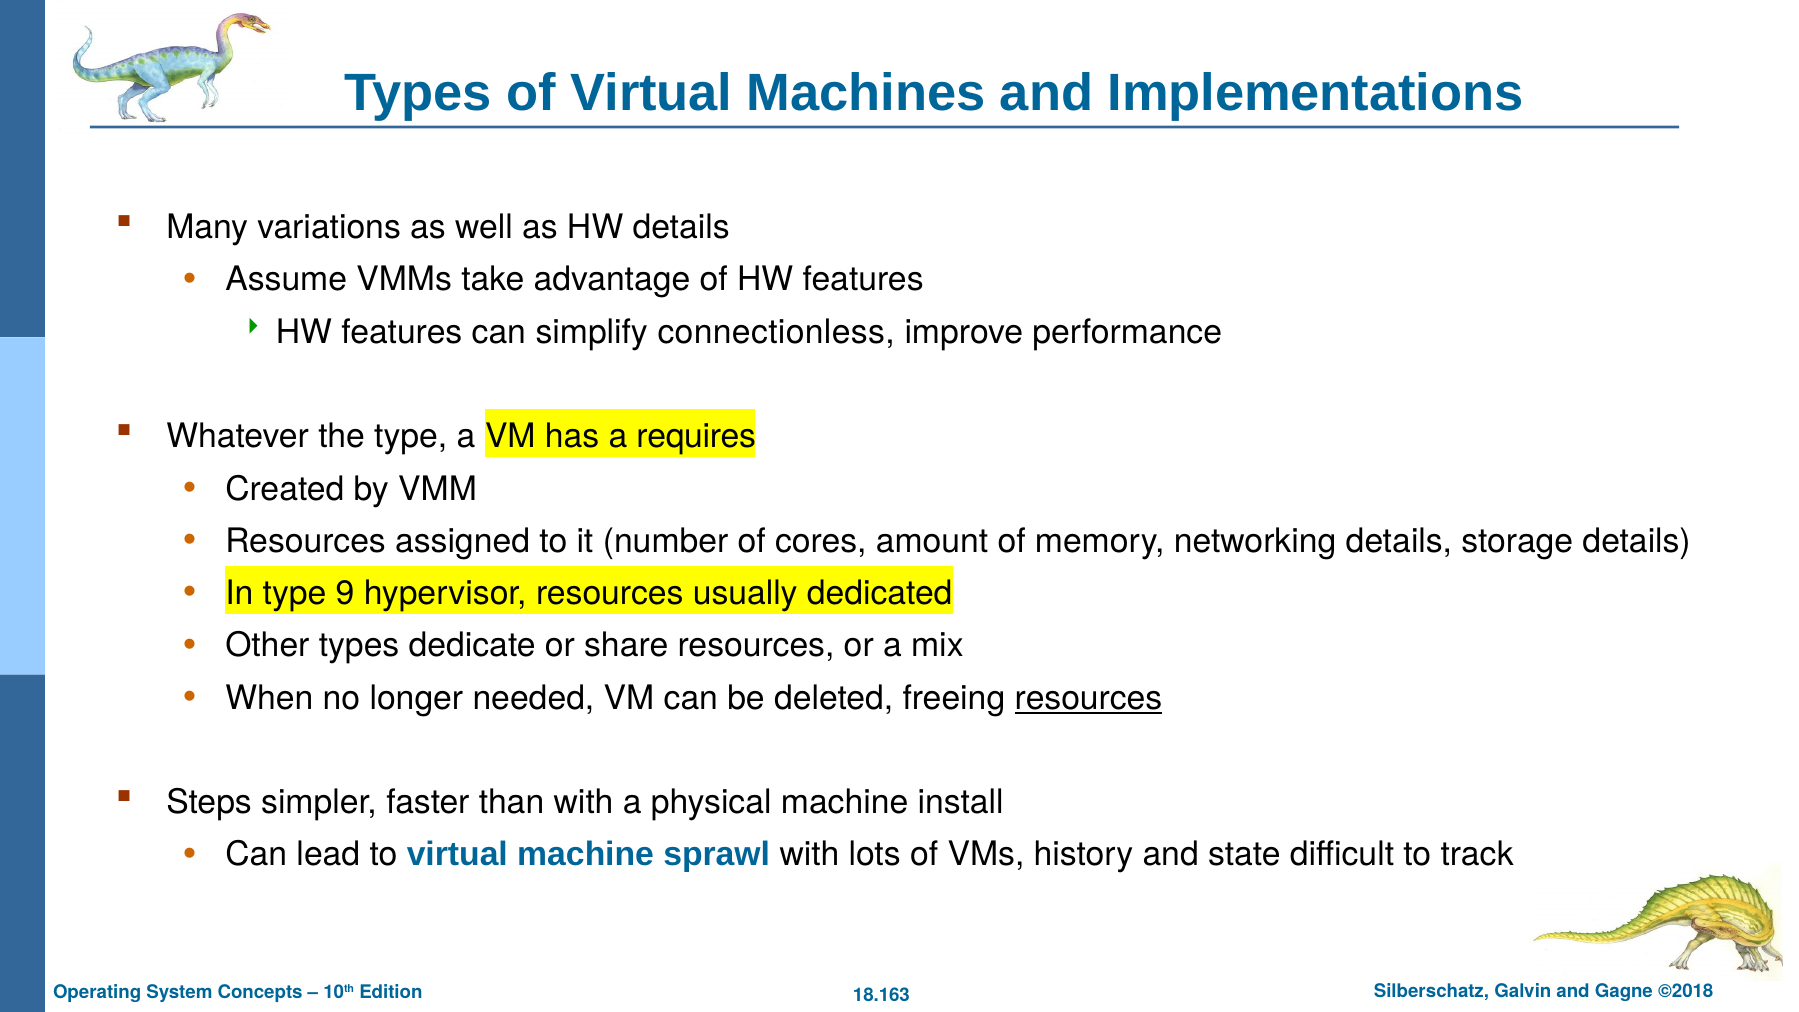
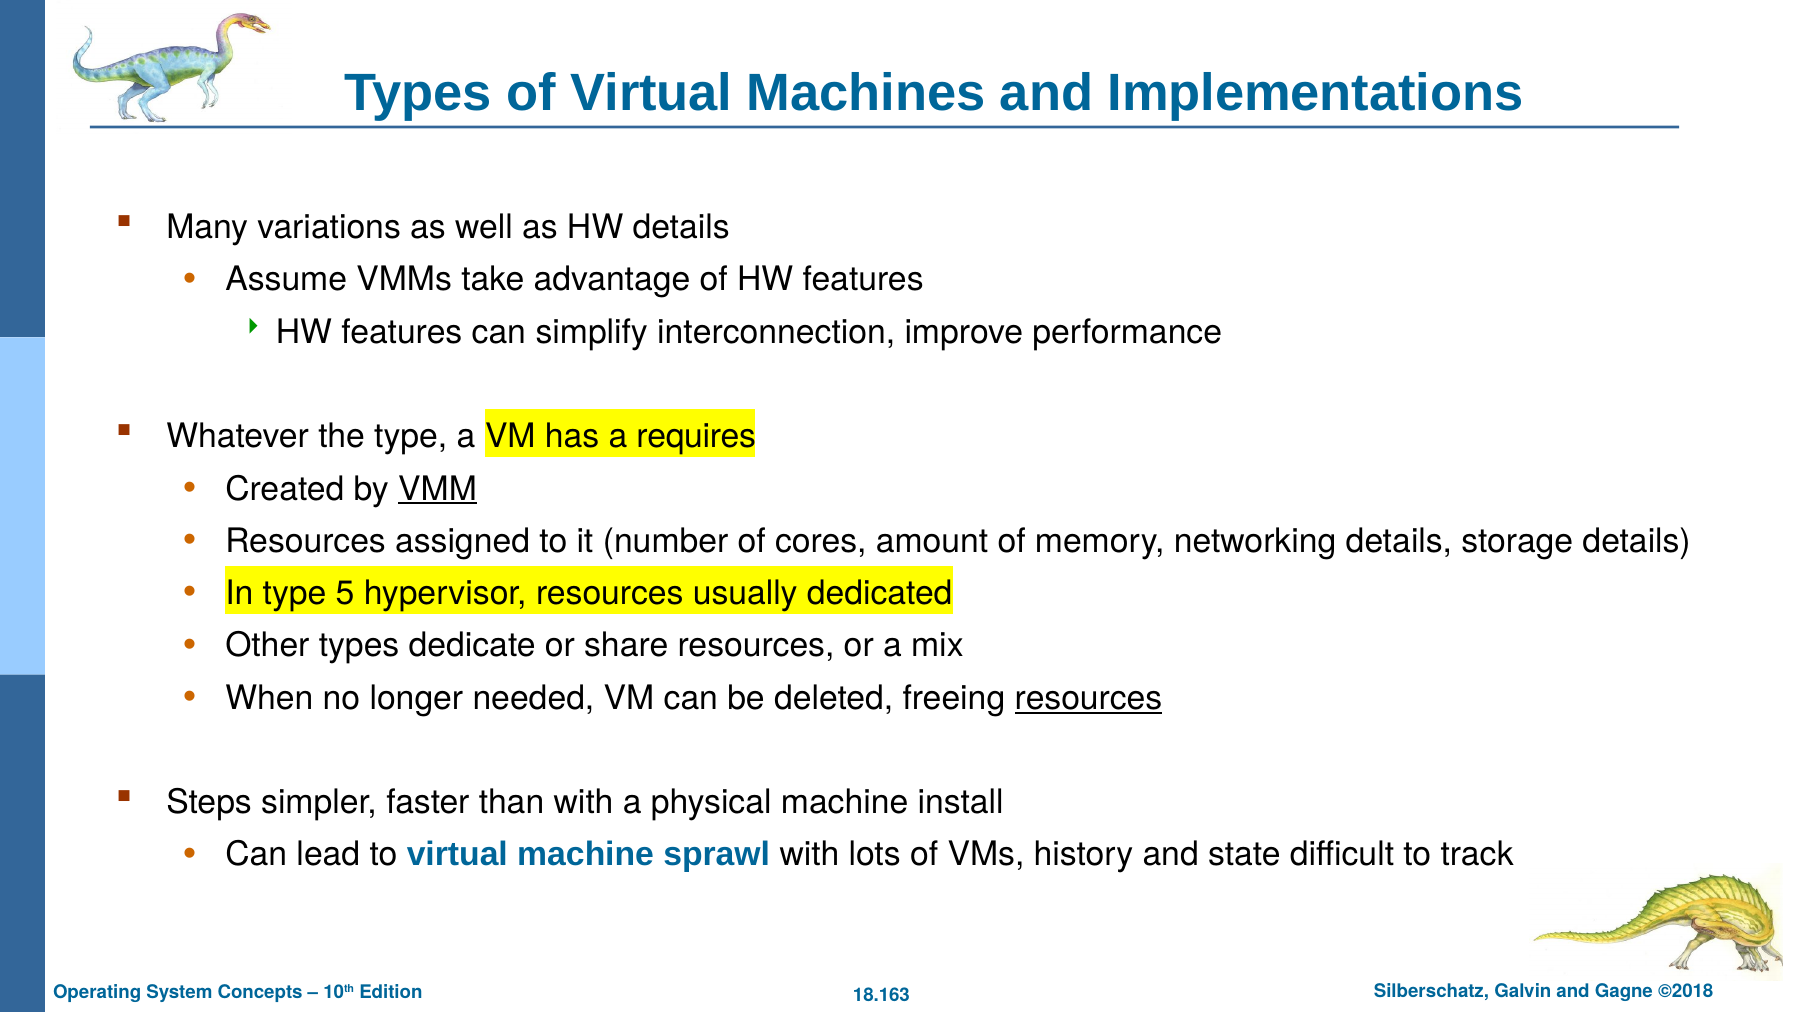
connectionless: connectionless -> interconnection
VMM underline: none -> present
9: 9 -> 5
